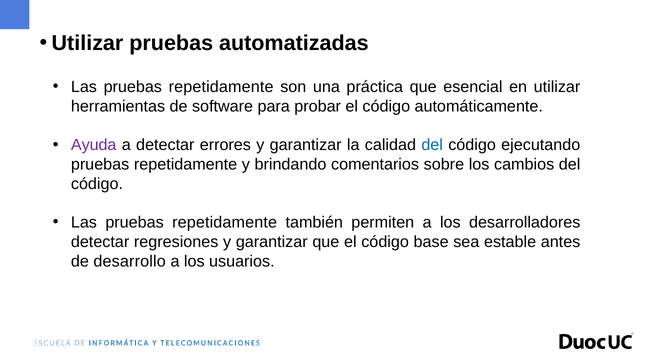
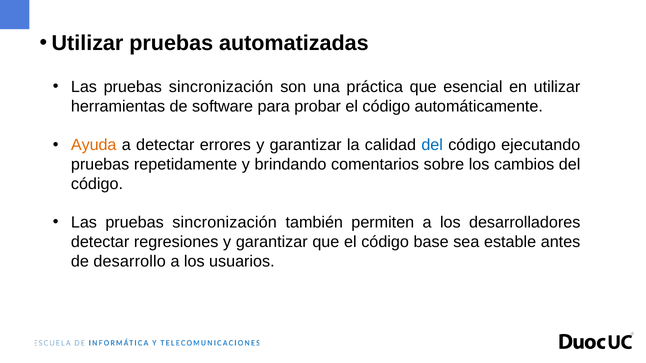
repetidamente at (221, 87): repetidamente -> sincronización
Ayuda colour: purple -> orange
repetidamente at (225, 223): repetidamente -> sincronización
